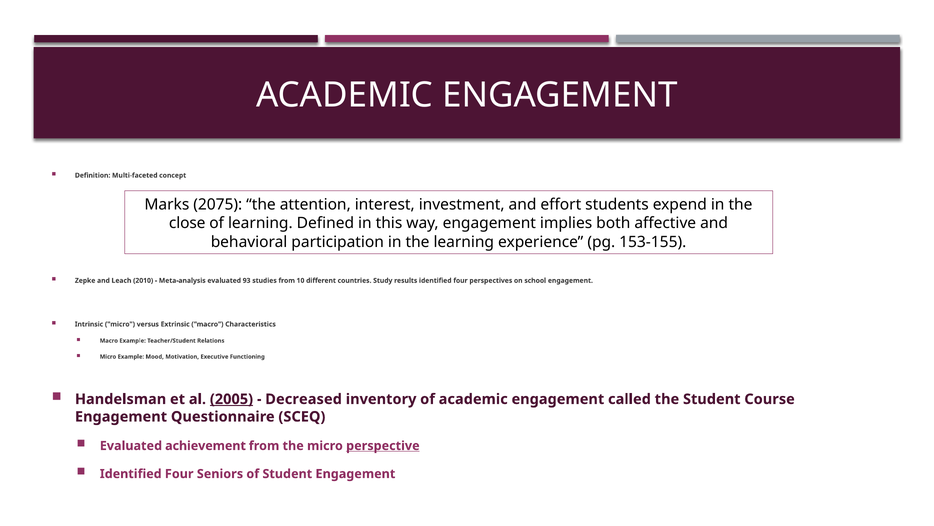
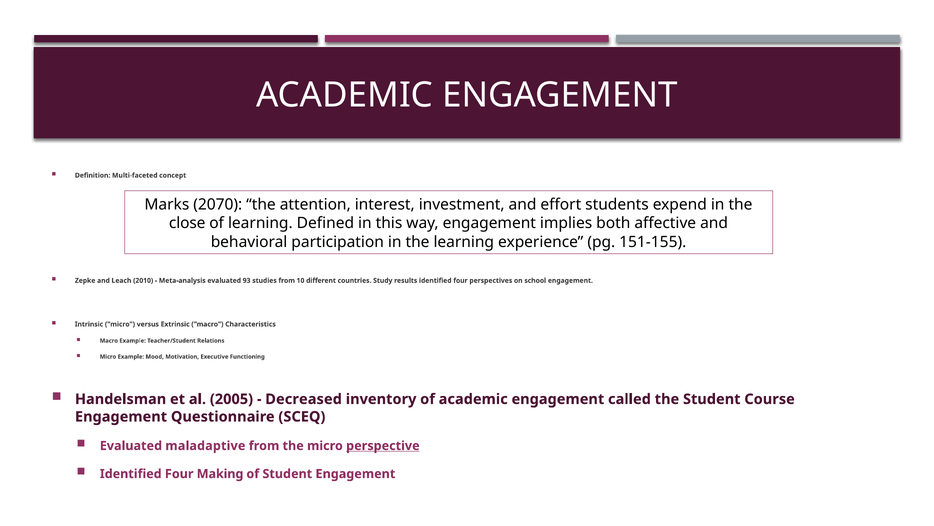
2075: 2075 -> 2070
153-155: 153-155 -> 151-155
2005 underline: present -> none
achievement: achievement -> maladaptive
Seniors: Seniors -> Making
